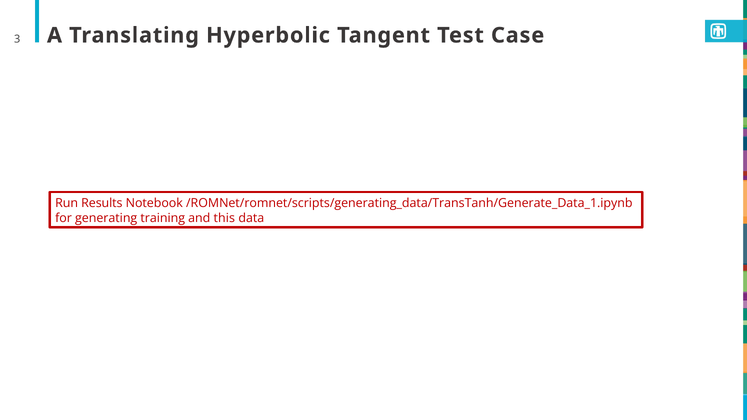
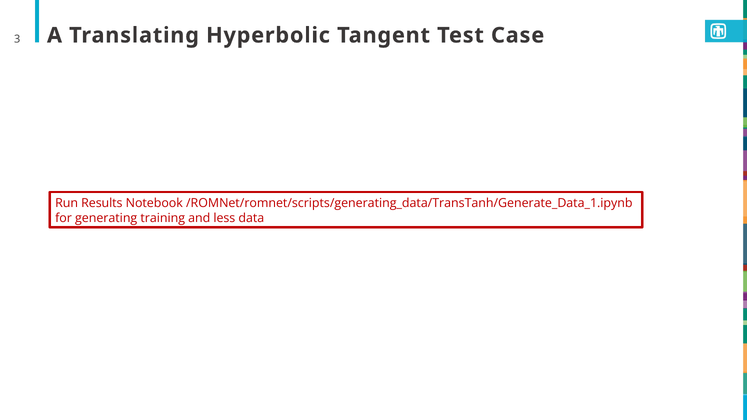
this: this -> less
